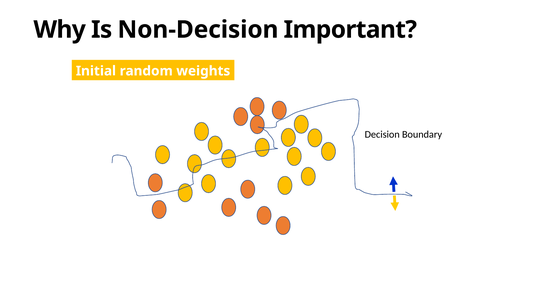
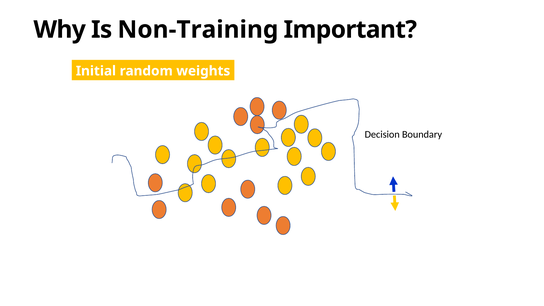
Non-Decision: Non-Decision -> Non-Training
